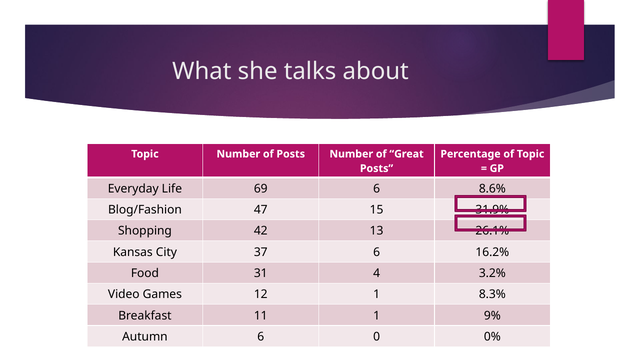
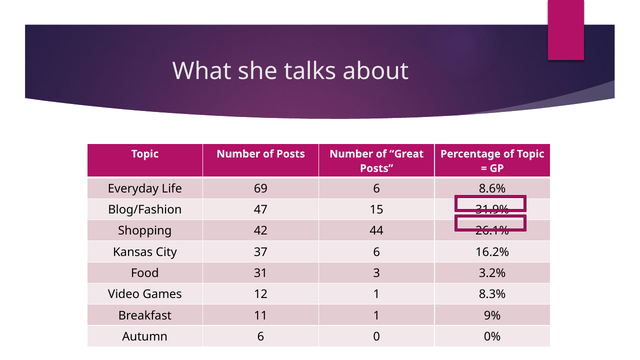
13: 13 -> 44
4: 4 -> 3
